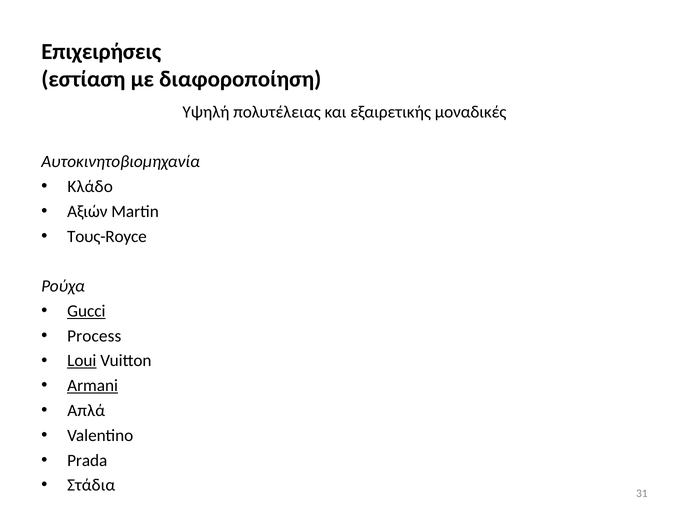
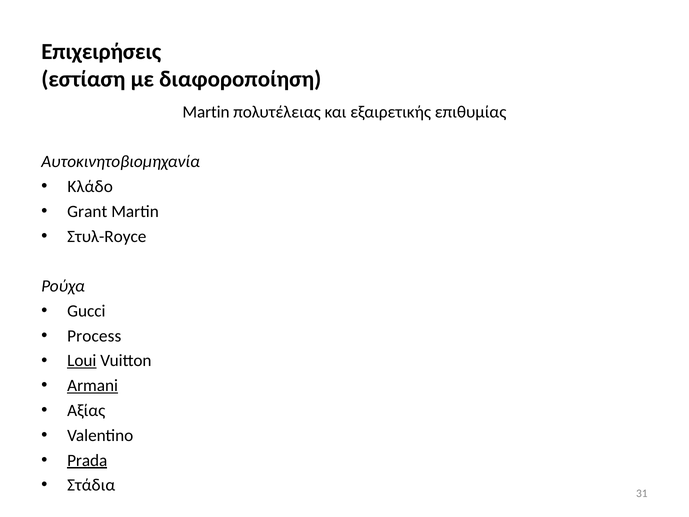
Υψηλή at (206, 112): Υψηλή -> Martin
μοναδικές: μοναδικές -> επιθυμίας
Αξιών: Αξιών -> Grant
Τους-Royce: Τους-Royce -> Στυλ-Royce
Gucci underline: present -> none
Απλά: Απλά -> Αξίας
Prada underline: none -> present
